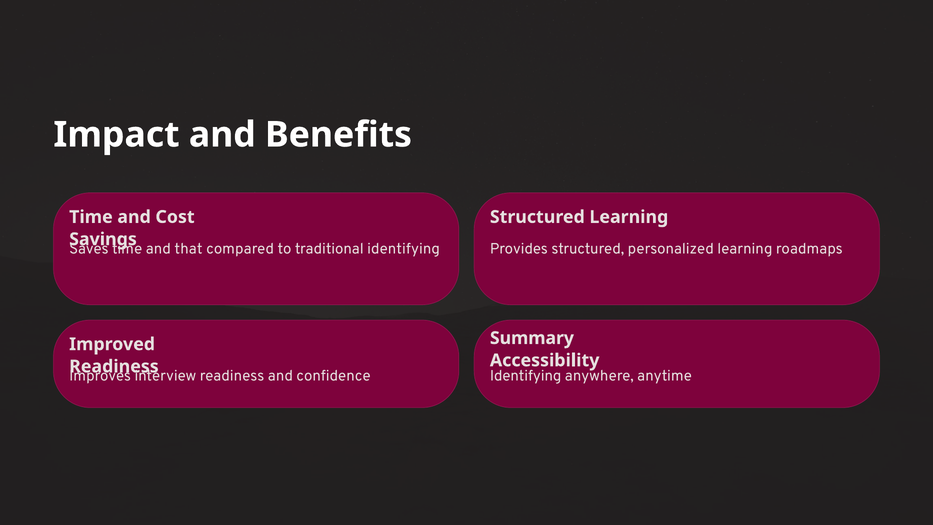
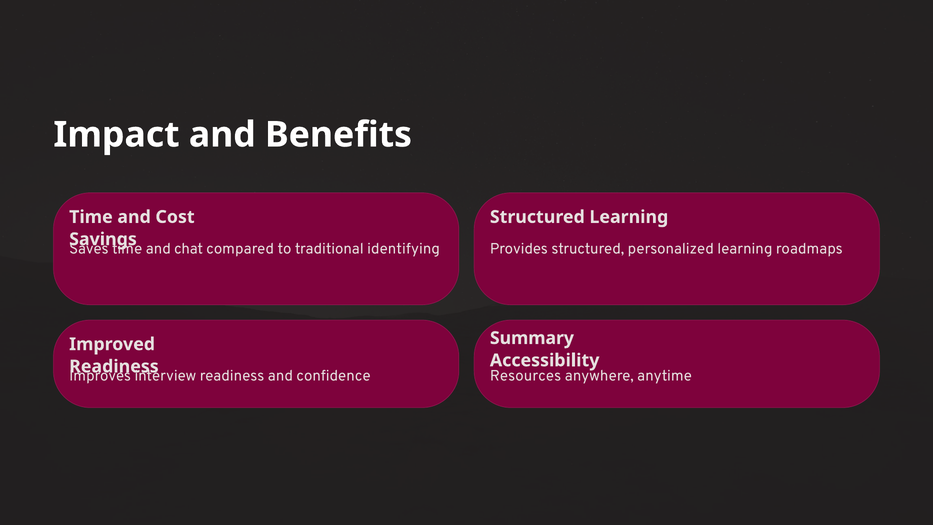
that: that -> chat
Identifying at (526, 376): Identifying -> Resources
